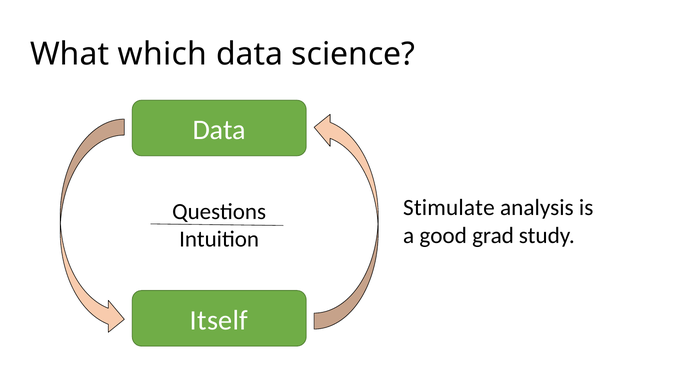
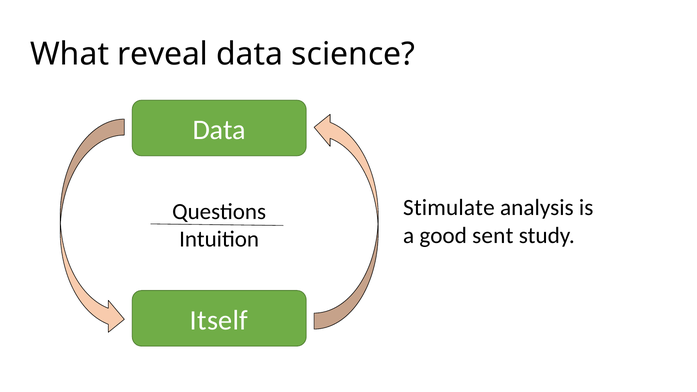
which: which -> reveal
grad: grad -> sent
